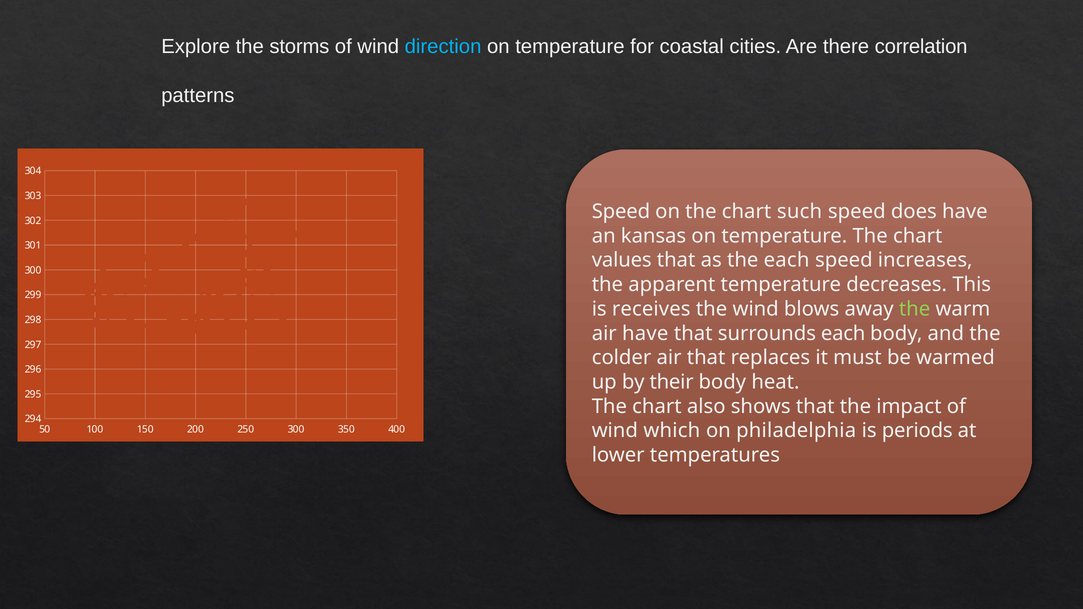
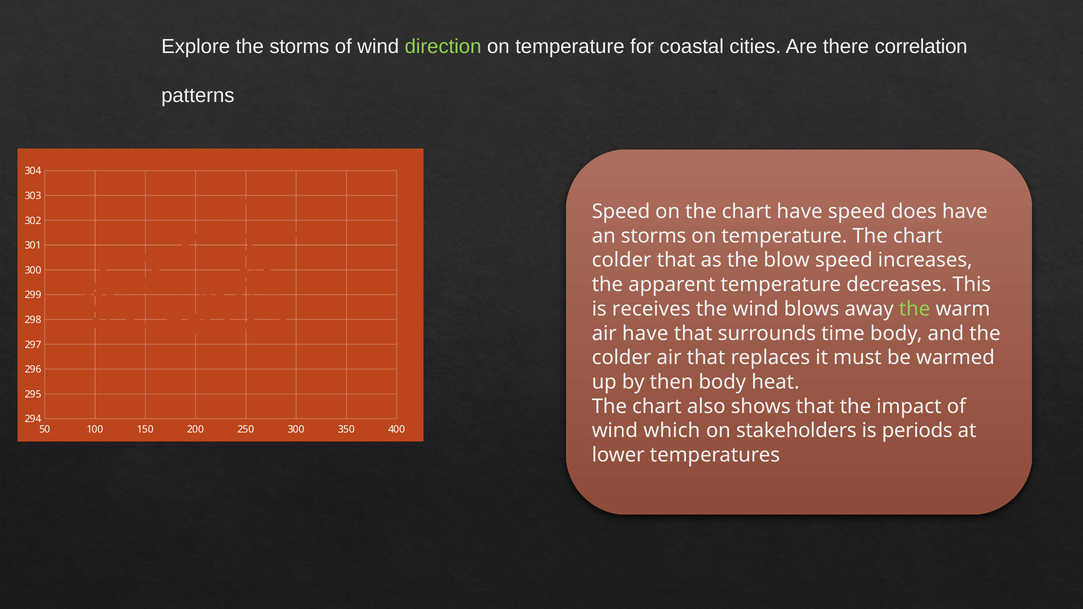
direction colour: light blue -> light green
chart such: such -> have
an kansas: kansas -> storms
values at (622, 260): values -> colder
the each: each -> blow
surrounds each: each -> time
their: their -> then
philadelphia: philadelphia -> stakeholders
